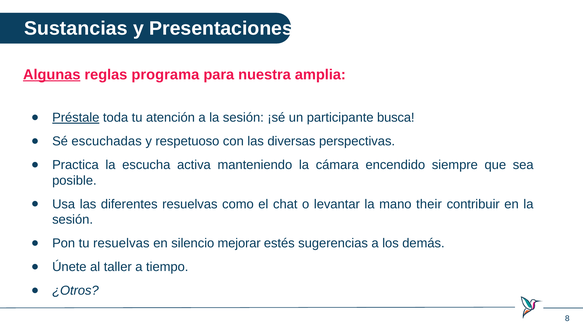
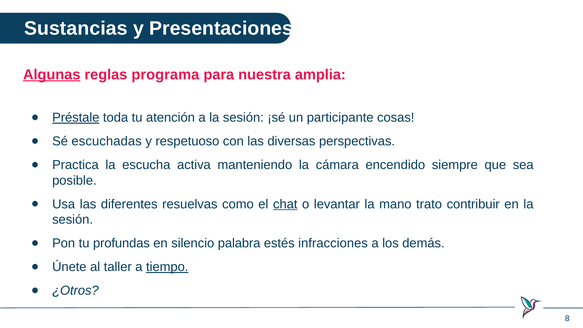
busca: busca -> cosas
chat underline: none -> present
their: their -> trato
tu resuelvas: resuelvas -> profundas
mejorar: mejorar -> palabra
sugerencias: sugerencias -> infracciones
tiempo underline: none -> present
